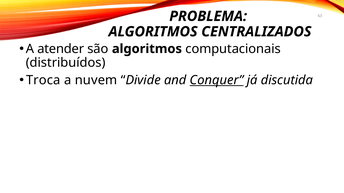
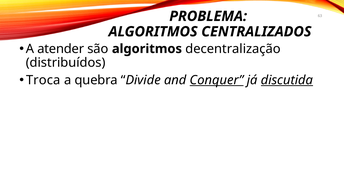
computacionais: computacionais -> decentralização
nuvem: nuvem -> quebra
discutida underline: none -> present
